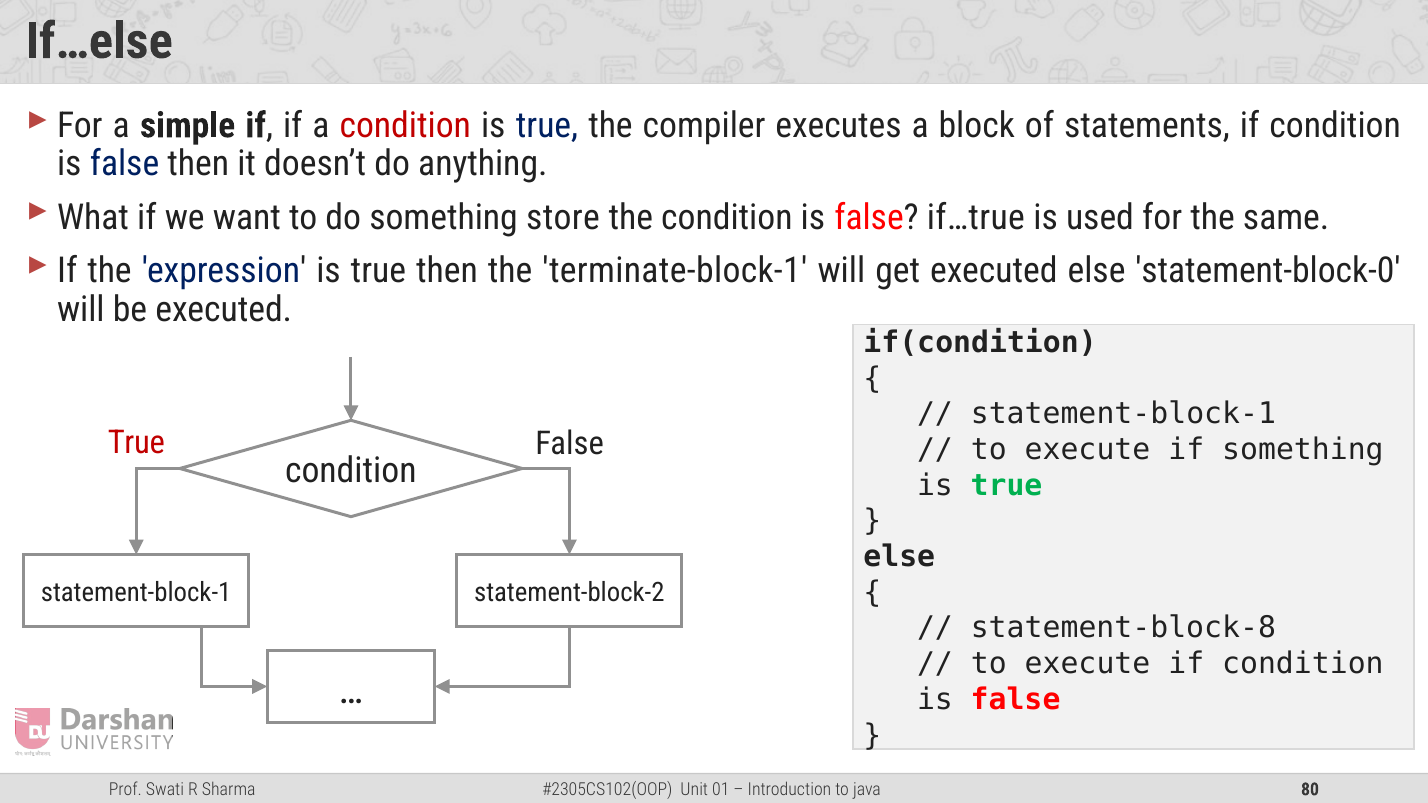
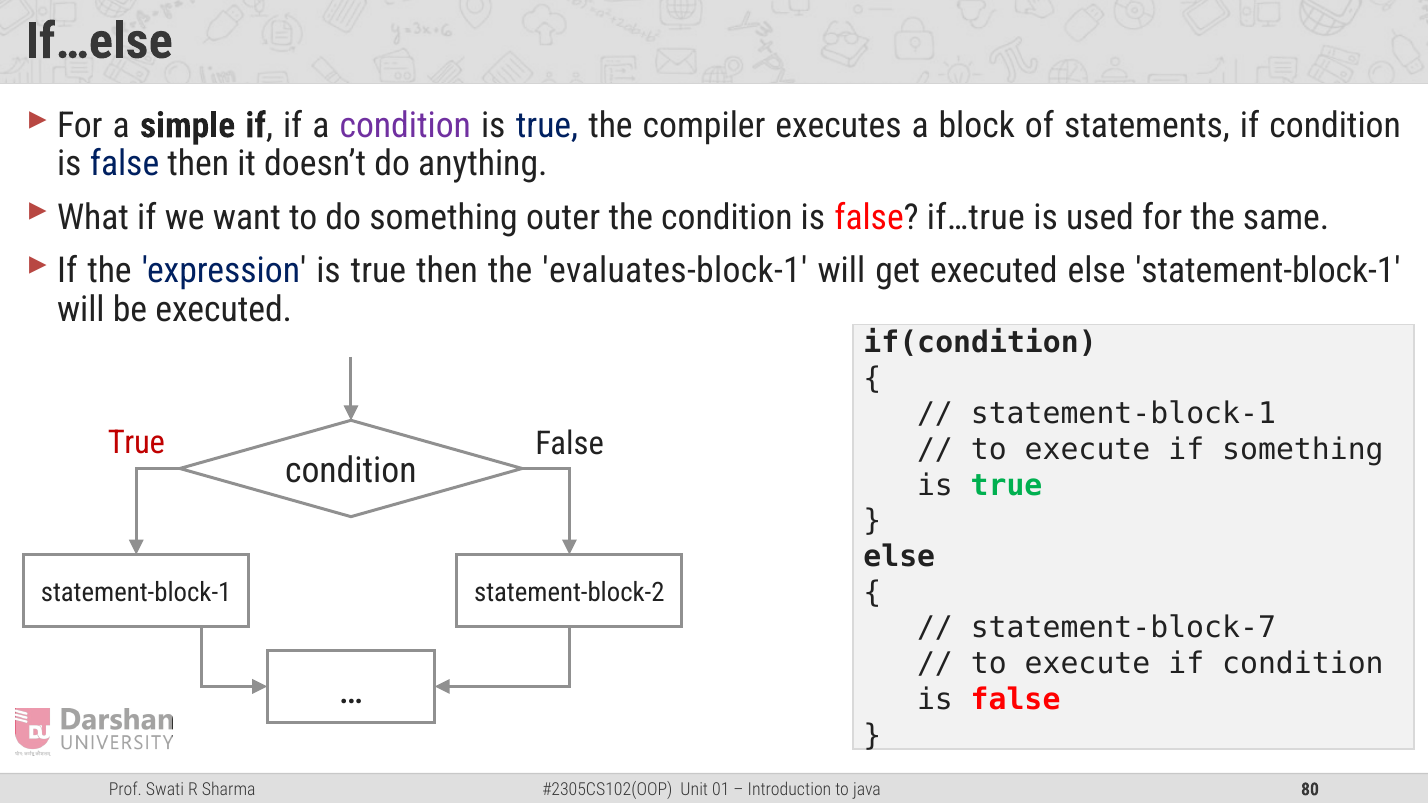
condition at (405, 126) colour: red -> purple
store: store -> outer
terminate-block-1: terminate-block-1 -> evaluates-block-1
else statement-block-0: statement-block-0 -> statement-block-1
statement-block-8: statement-block-8 -> statement-block-7
